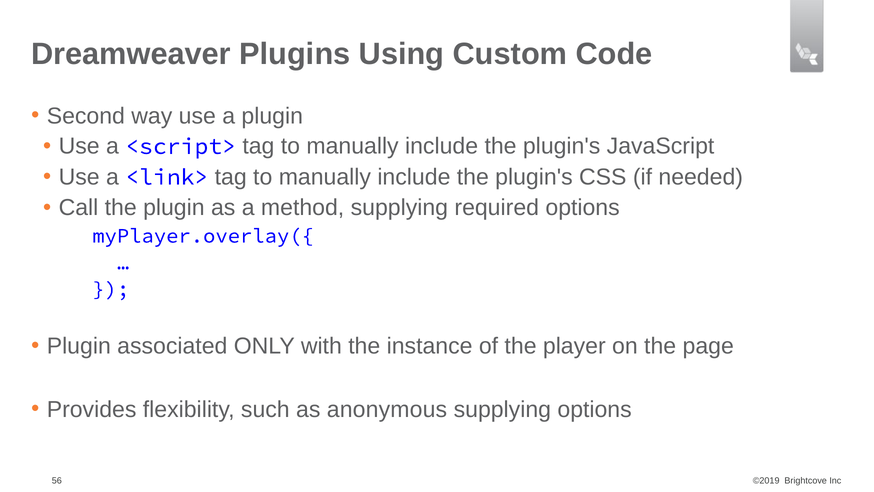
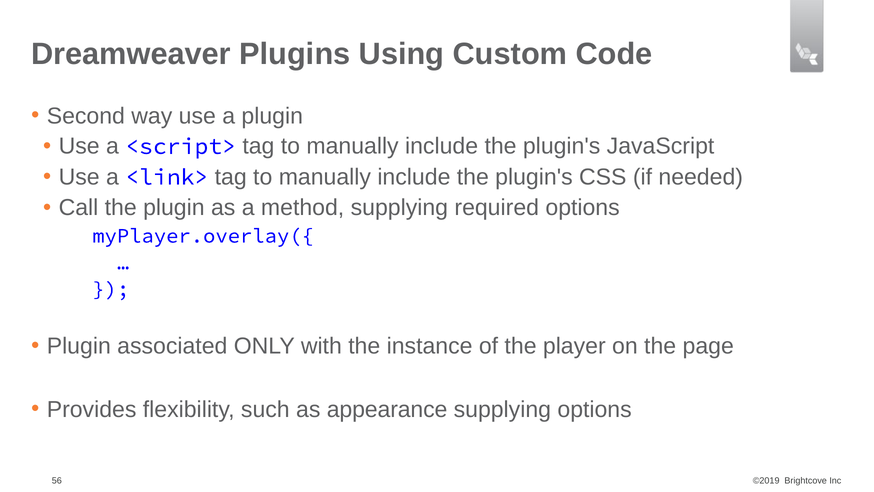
anonymous: anonymous -> appearance
